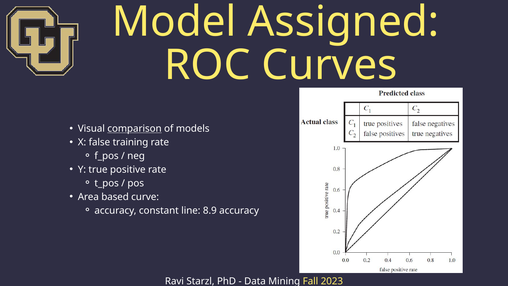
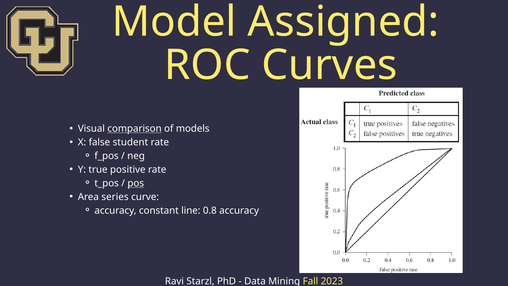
training: training -> student
pos underline: none -> present
based: based -> series
8.9: 8.9 -> 0.8
